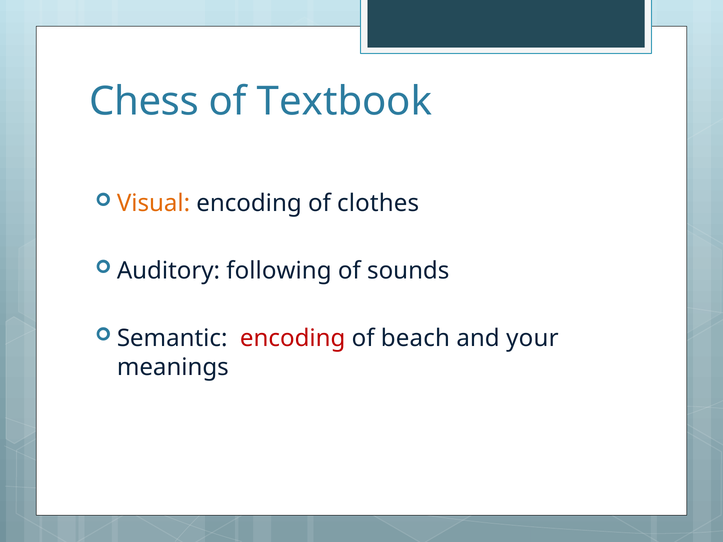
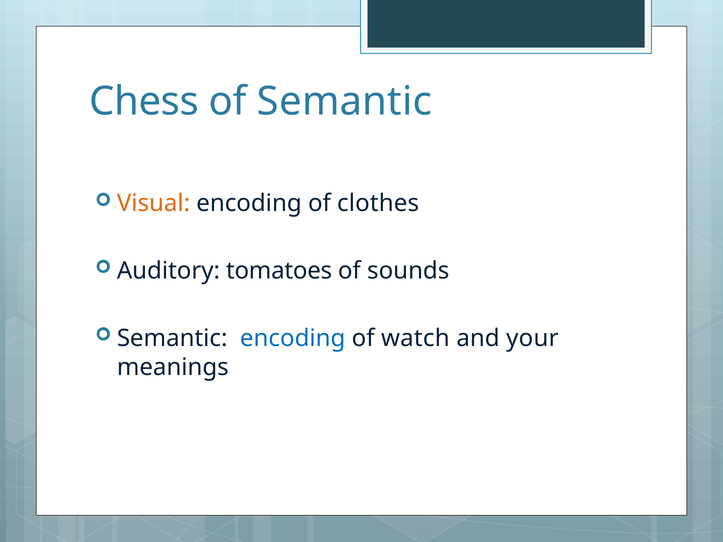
of Textbook: Textbook -> Semantic
following: following -> tomatoes
encoding at (293, 338) colour: red -> blue
beach: beach -> watch
